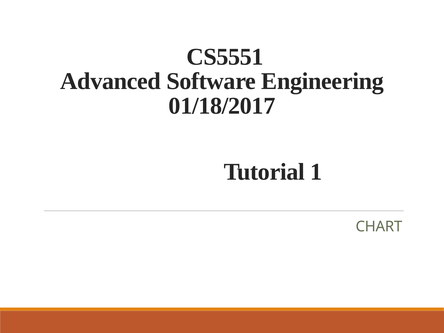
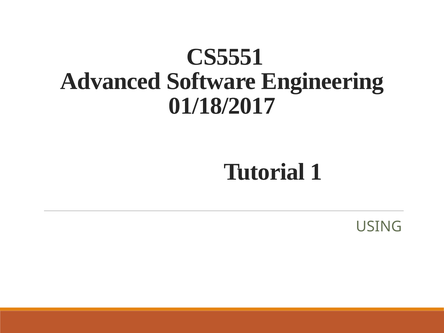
CHART: CHART -> USING
